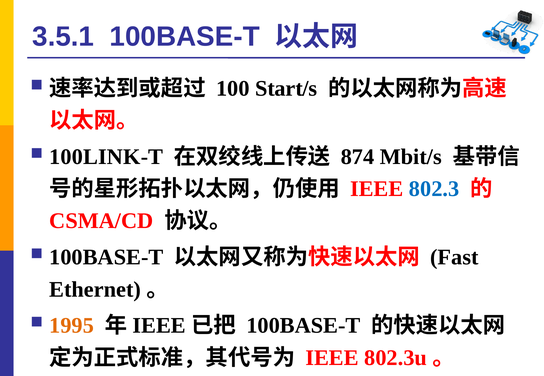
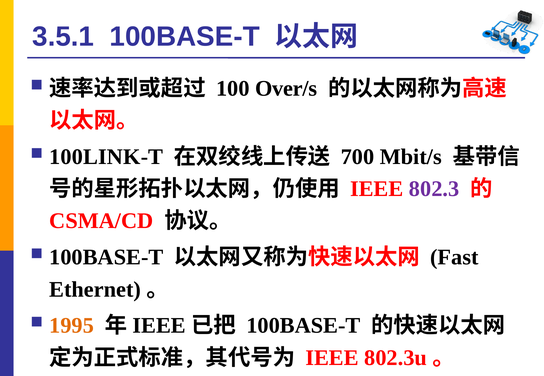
Start/s: Start/s -> Over/s
874: 874 -> 700
802.3 colour: blue -> purple
